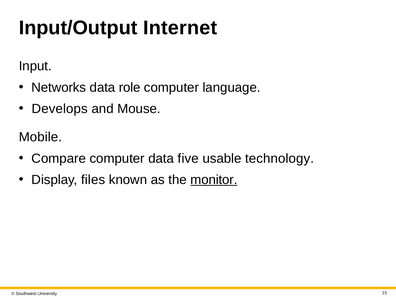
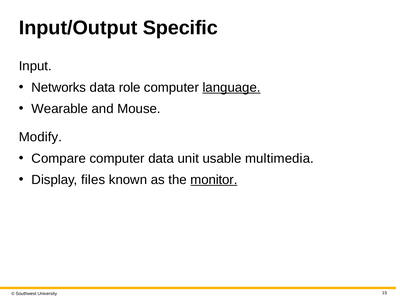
Internet: Internet -> Specific
language underline: none -> present
Develops: Develops -> Wearable
Mobile: Mobile -> Modify
five: five -> unit
technology: technology -> multimedia
